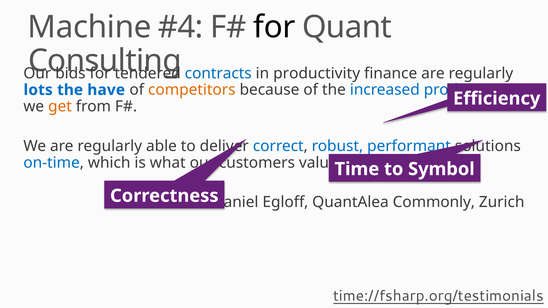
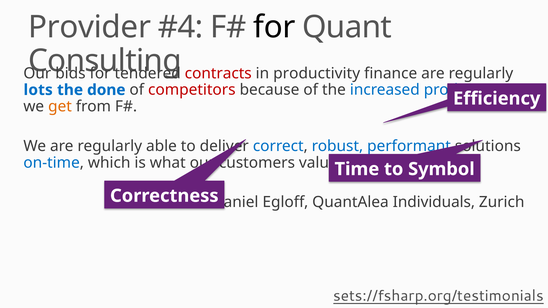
Machine: Machine -> Provider
contracts colour: blue -> red
have: have -> done
competitors colour: orange -> red
Commonly: Commonly -> Individuals
time://fsharp.org/testimonials: time://fsharp.org/testimonials -> sets://fsharp.org/testimonials
